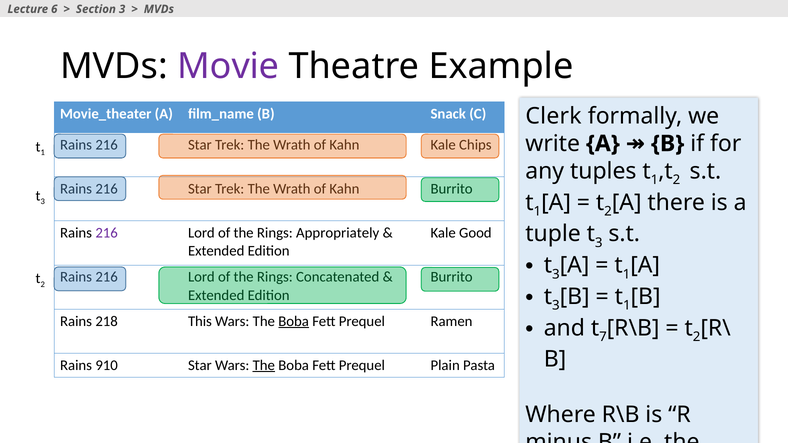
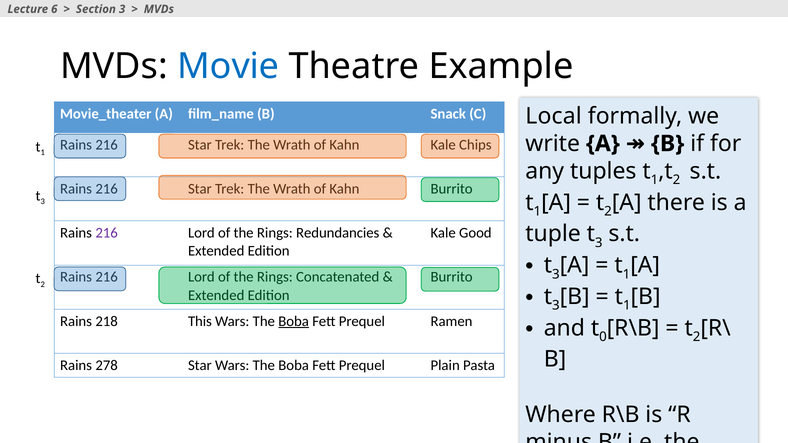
Movie colour: purple -> blue
Clerk: Clerk -> Local
Appropriately: Appropriately -> Redundancies
7: 7 -> 0
910: 910 -> 278
The at (264, 365) underline: present -> none
